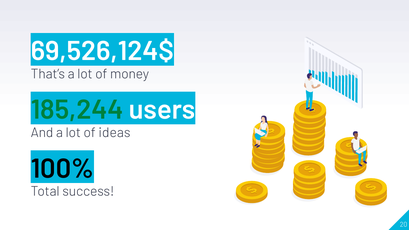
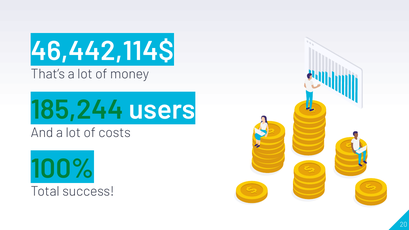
69,526,124$: 69,526,124$ -> 46,442,114$
ideas: ideas -> costs
100% colour: black -> green
